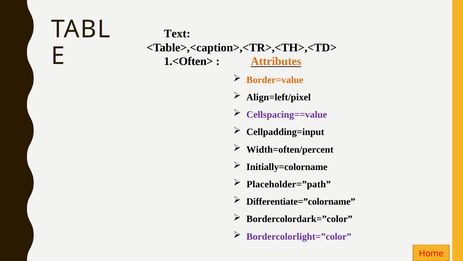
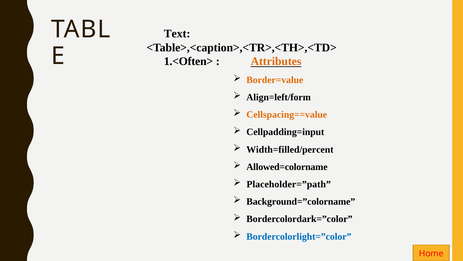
Align=left/pixel: Align=left/pixel -> Align=left/form
Cellspacing==value colour: purple -> orange
Width=often/percent: Width=often/percent -> Width=filled/percent
Initially=colorname: Initially=colorname -> Allowed=colorname
Differentiate=”colorname: Differentiate=”colorname -> Background=”colorname
Bordercolorlight=”color colour: purple -> blue
